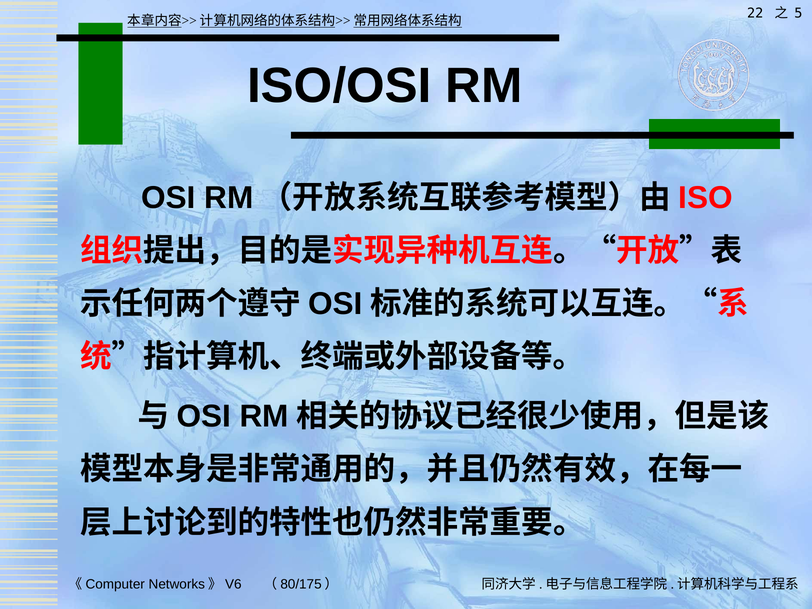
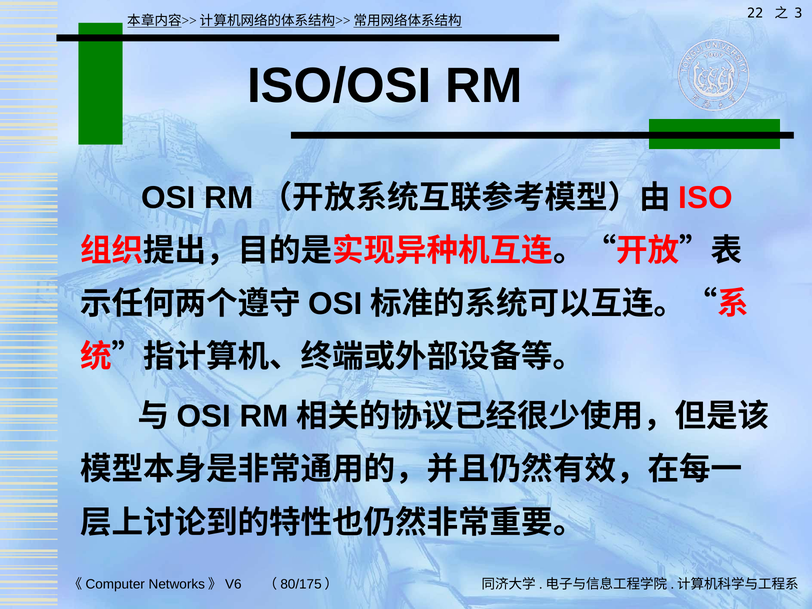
5: 5 -> 3
